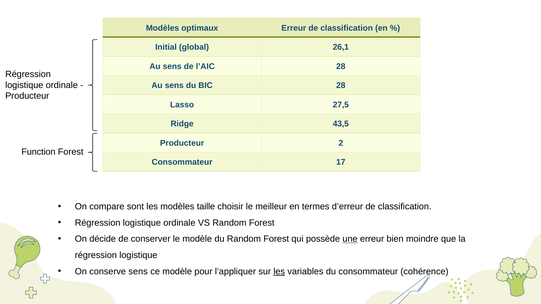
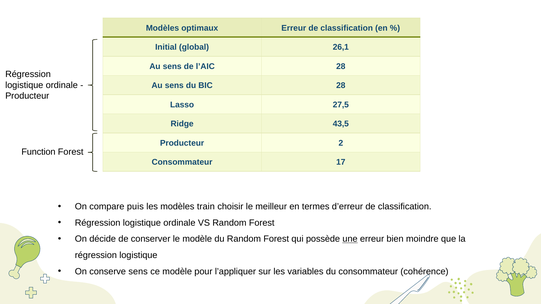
sont: sont -> puis
taille: taille -> train
les at (279, 272) underline: present -> none
